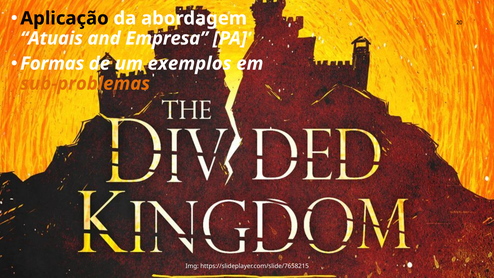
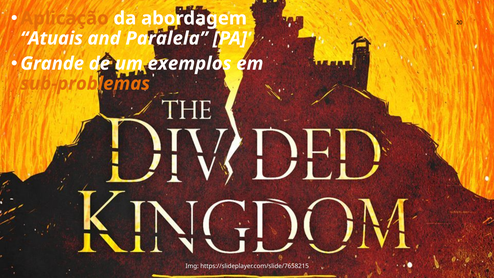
Aplicação colour: black -> orange
Empresa: Empresa -> Paralela
Formas: Formas -> Grande
